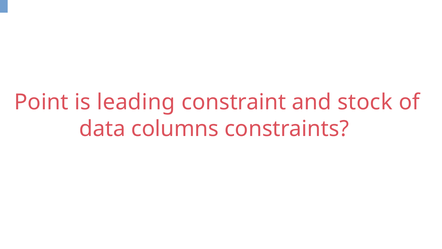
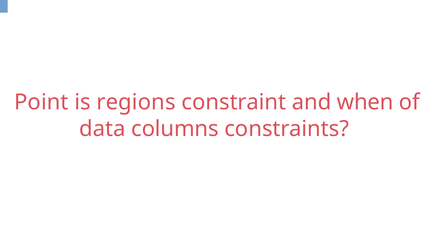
leading: leading -> regions
stock: stock -> when
